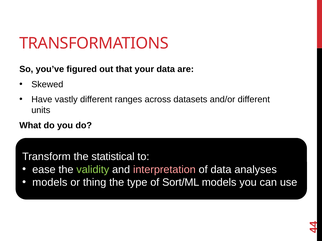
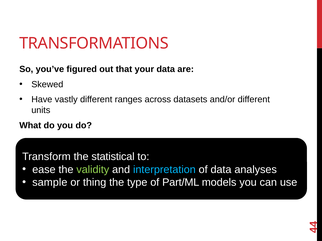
interpretation colour: pink -> light blue
models at (50, 183): models -> sample
Sort/ML: Sort/ML -> Part/ML
